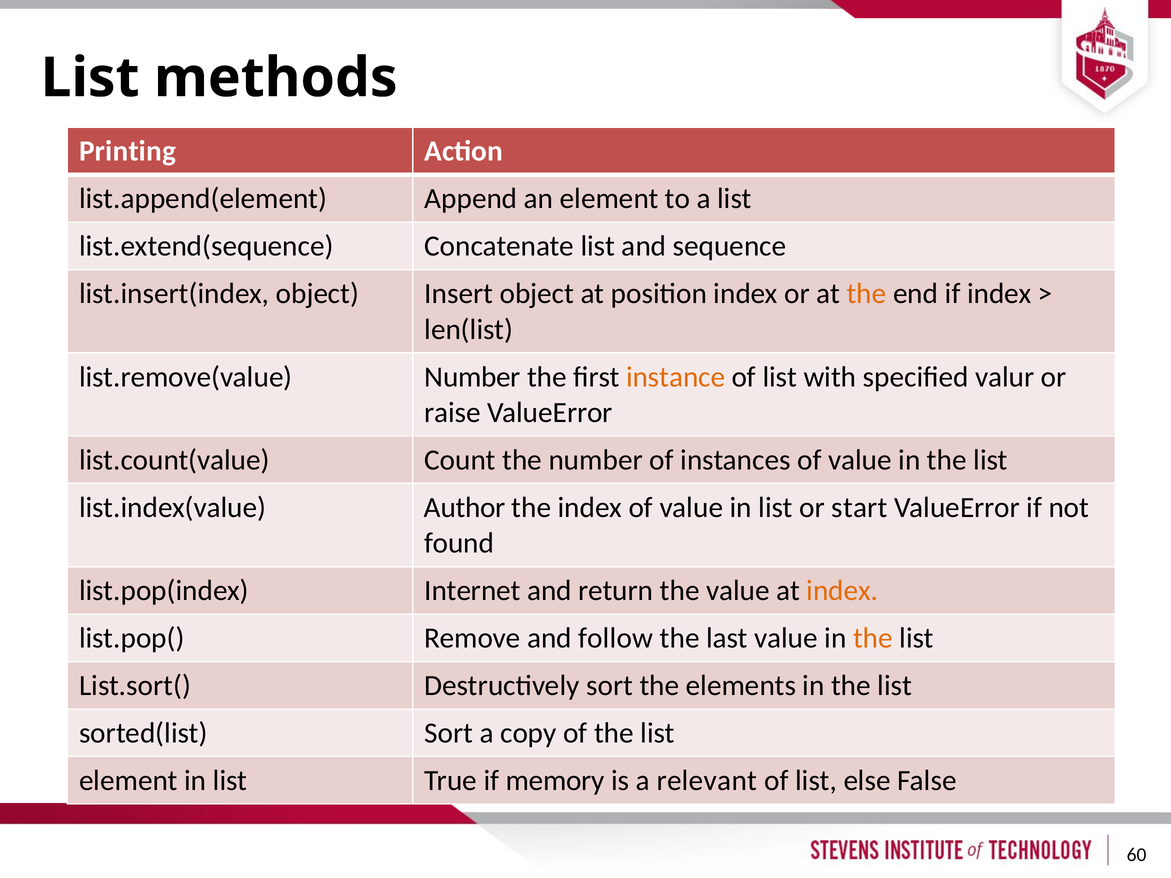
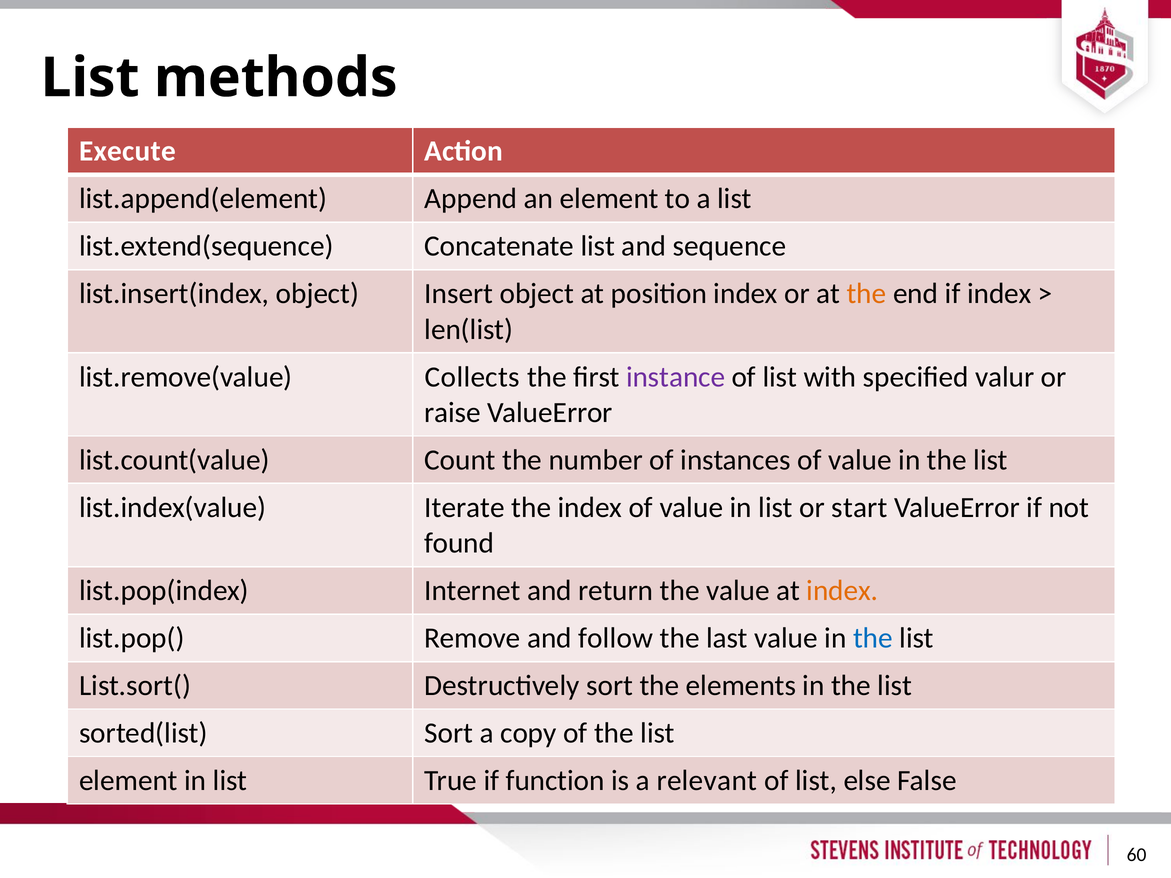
Printing: Printing -> Execute
list.remove(value Number: Number -> Collects
instance colour: orange -> purple
Author: Author -> Iterate
the at (873, 638) colour: orange -> blue
memory: memory -> function
